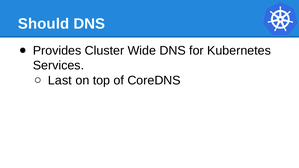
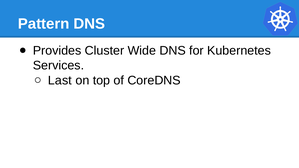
Should: Should -> Pattern
